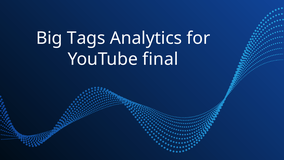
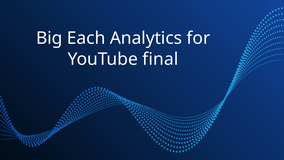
Tags: Tags -> Each
